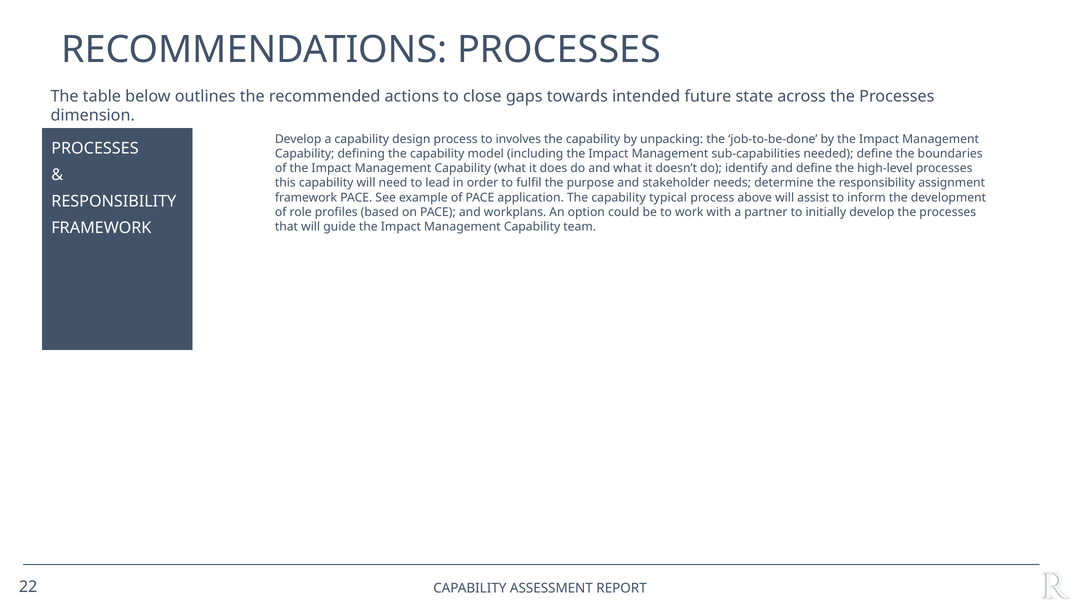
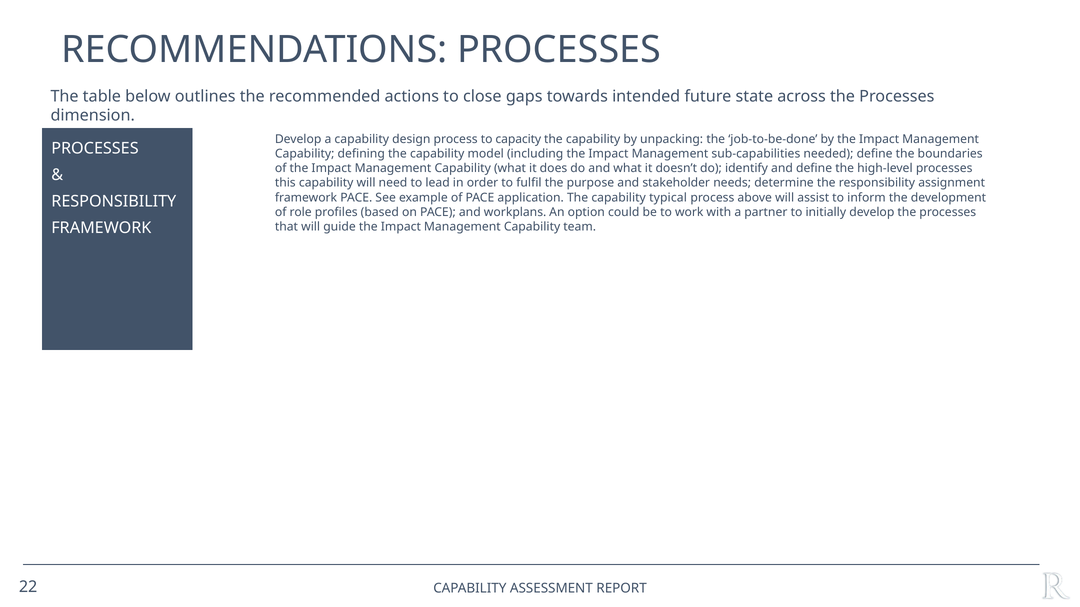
involves: involves -> capacity
